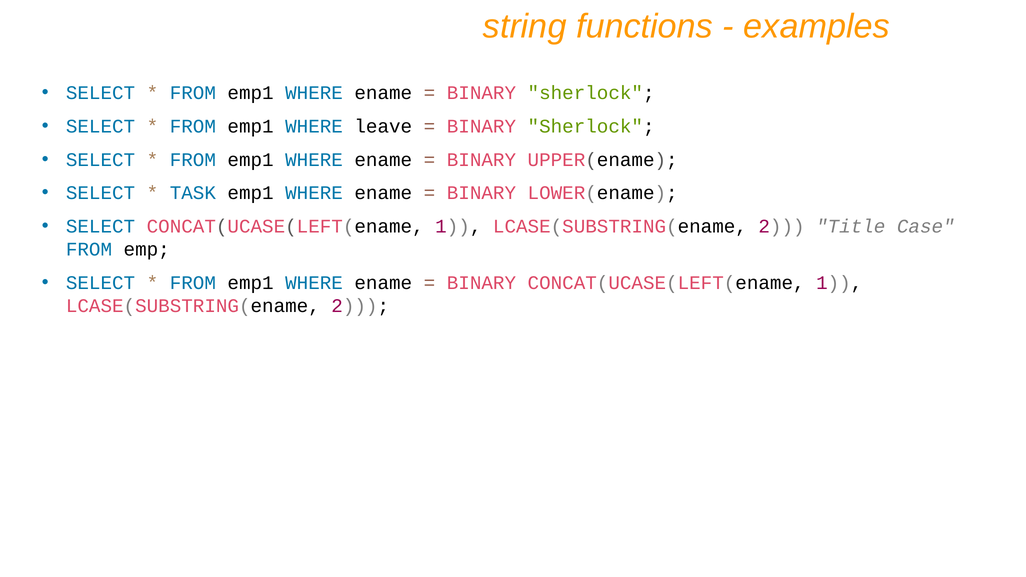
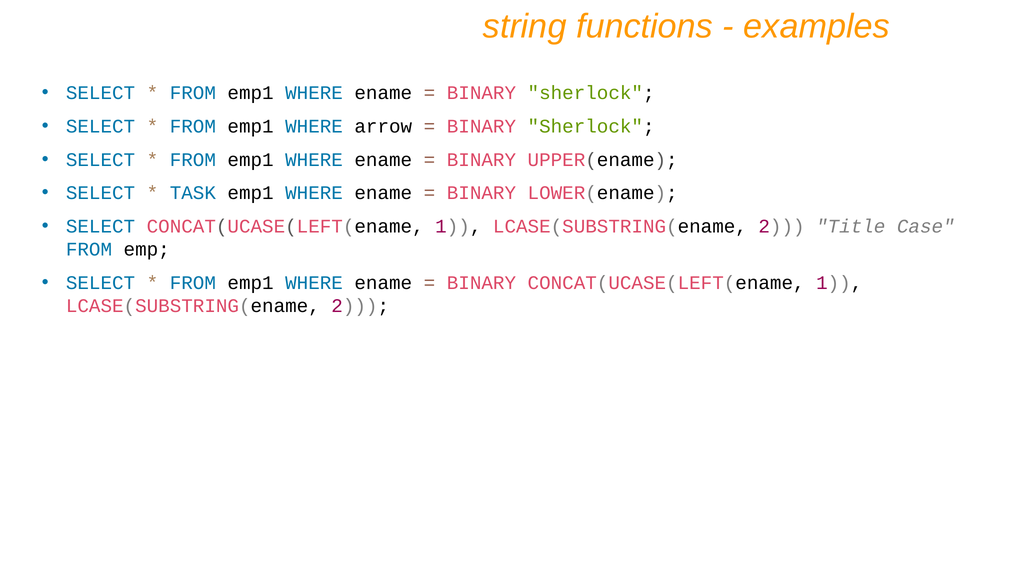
leave: leave -> arrow
